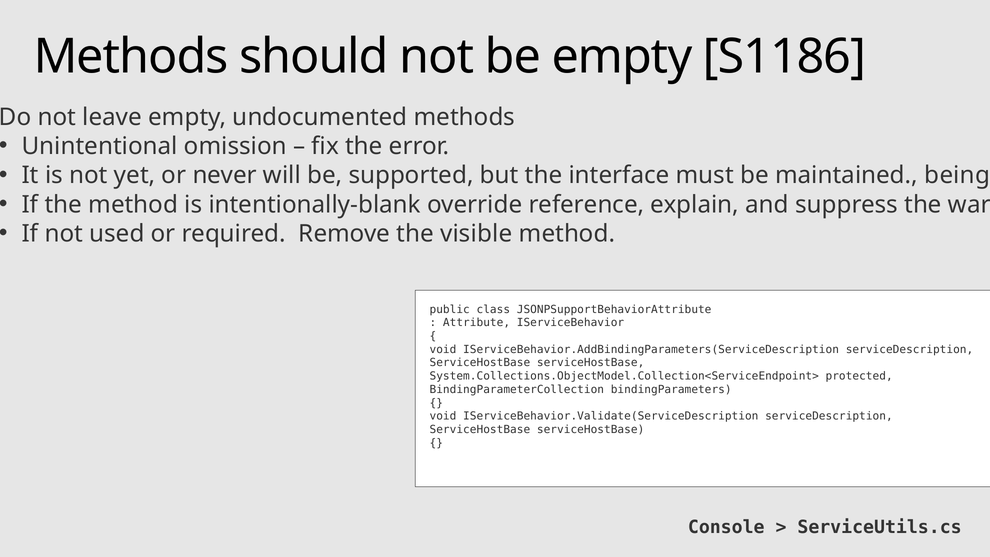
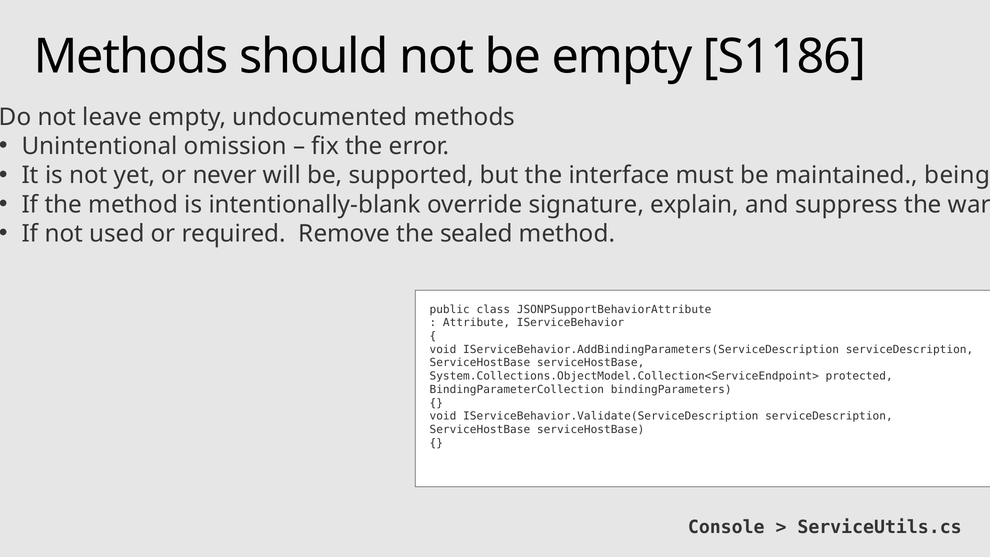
reference: reference -> signature
visible: visible -> sealed
